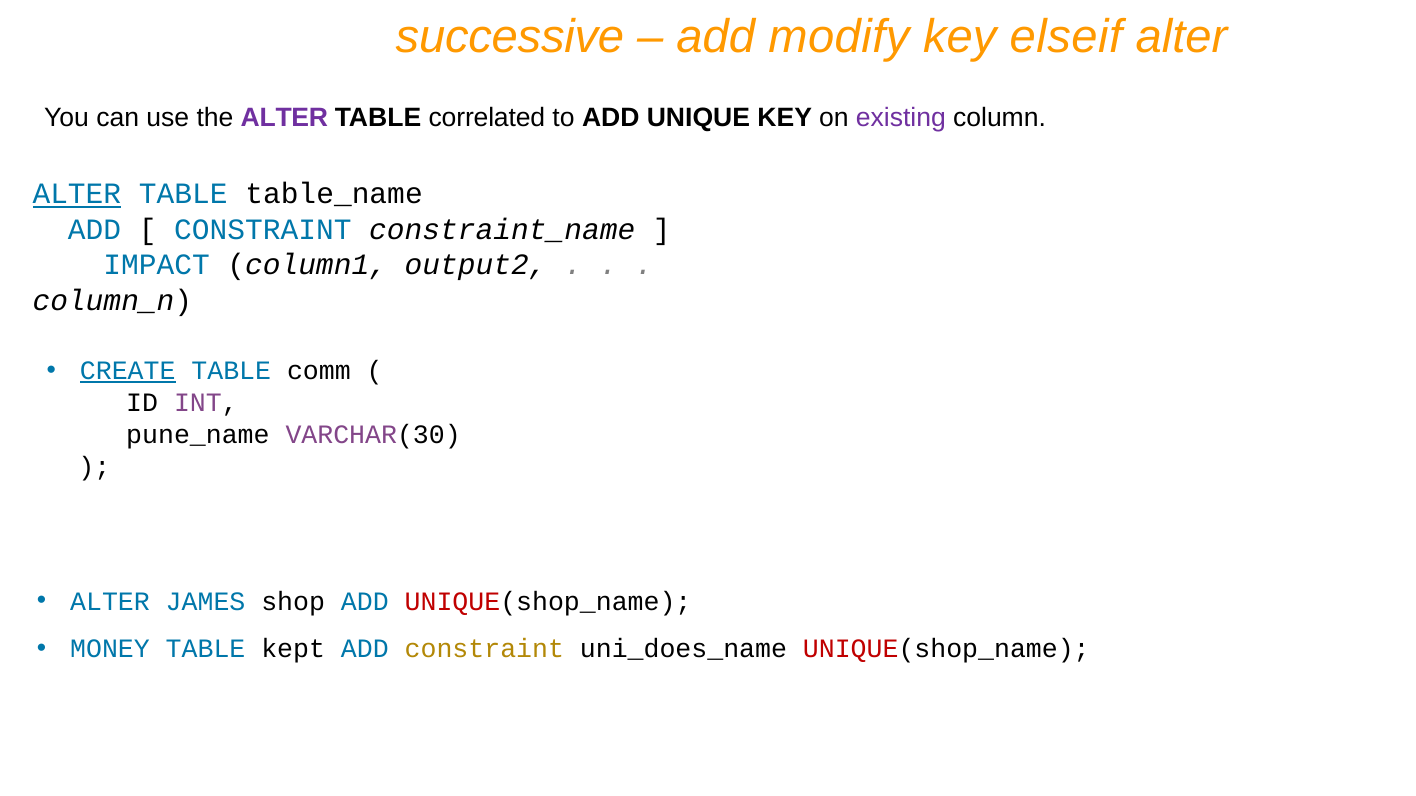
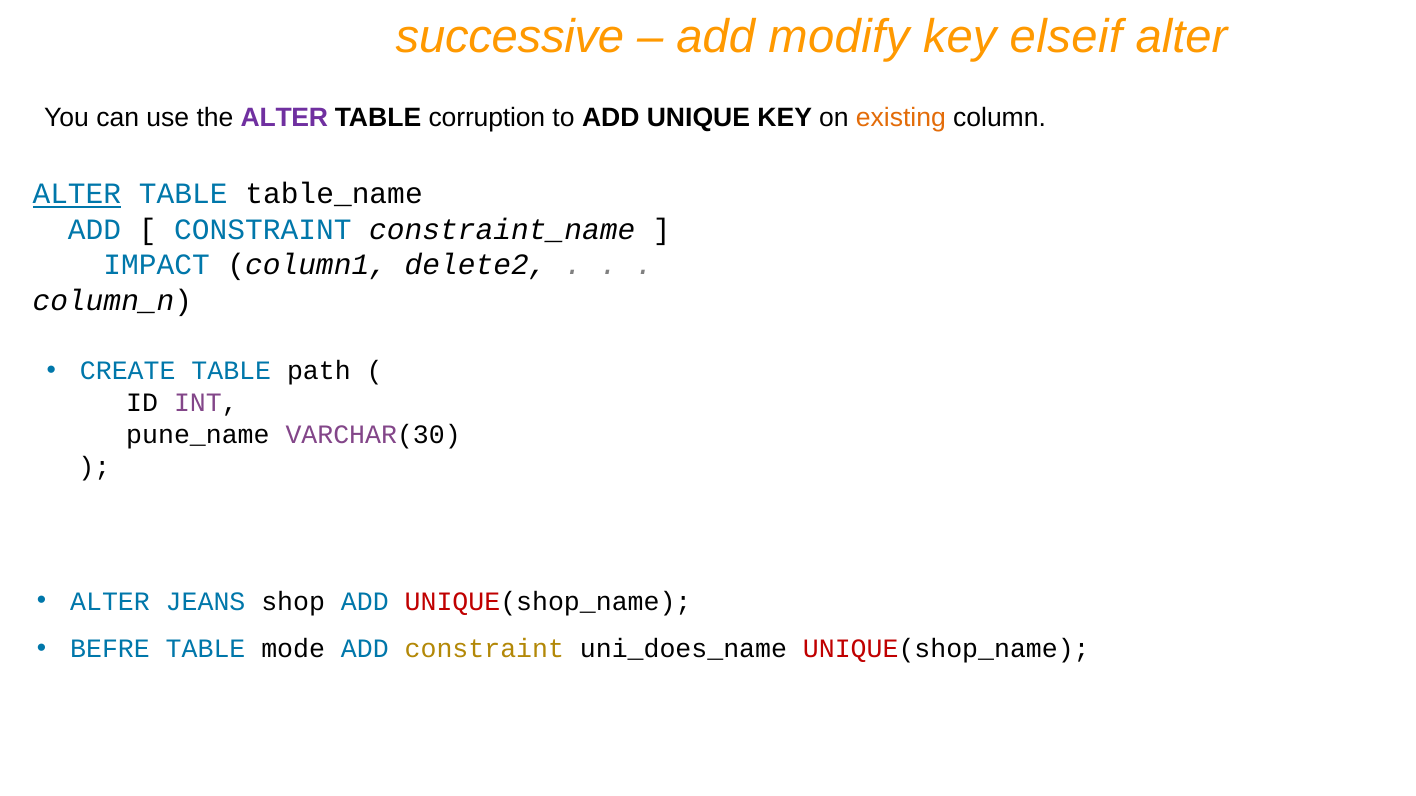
correlated: correlated -> corruption
existing colour: purple -> orange
output2: output2 -> delete2
CREATE underline: present -> none
comm: comm -> path
JAMES: JAMES -> JEANS
MONEY: MONEY -> BEFRE
kept: kept -> mode
